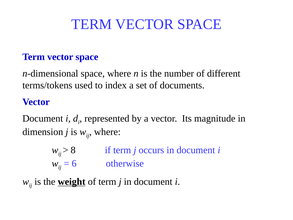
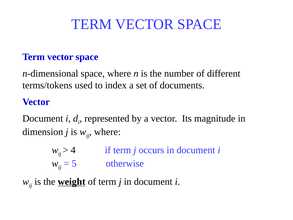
8: 8 -> 4
6: 6 -> 5
